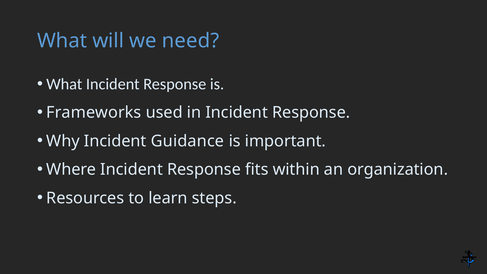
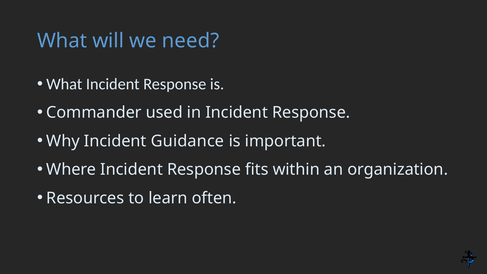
Frameworks: Frameworks -> Commander
steps: steps -> often
